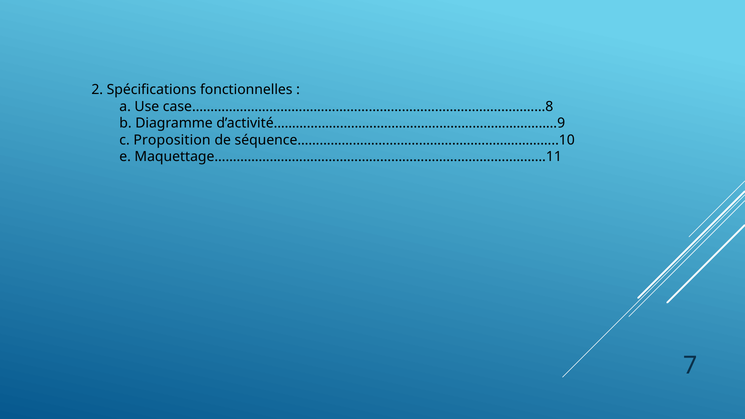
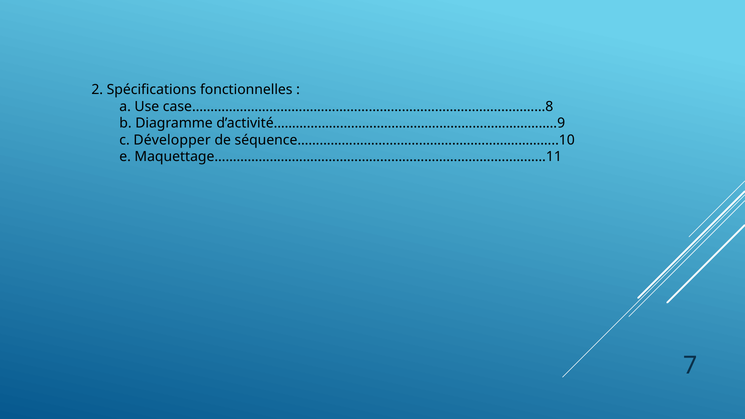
Proposition: Proposition -> Développer
